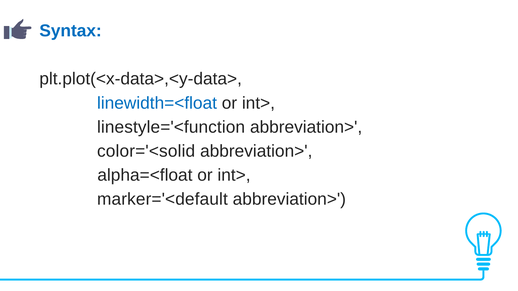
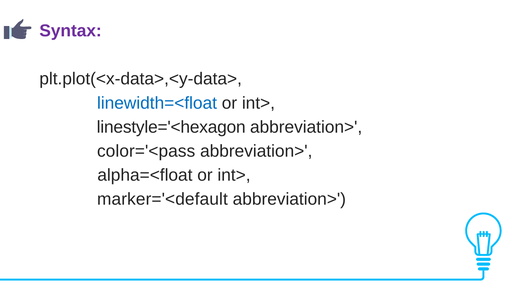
Syntax colour: blue -> purple
linestyle='<function: linestyle='<function -> linestyle='<hexagon
color='<solid: color='<solid -> color='<pass
